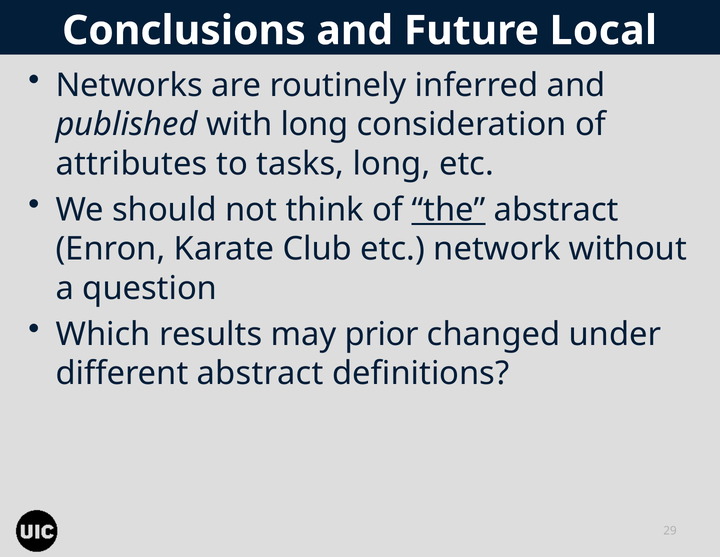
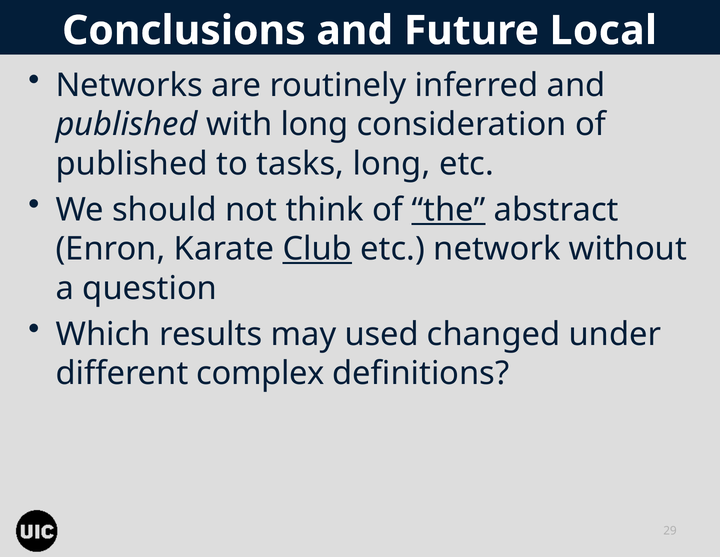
attributes at (132, 164): attributes -> published
Club underline: none -> present
prior: prior -> used
different abstract: abstract -> complex
